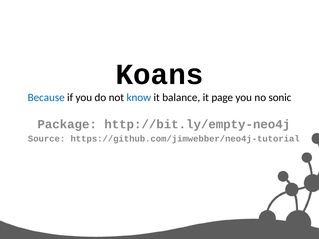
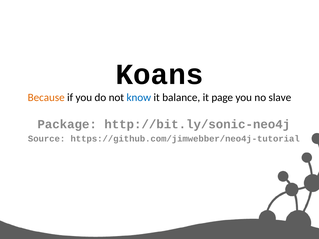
Because colour: blue -> orange
sonic: sonic -> slave
http://bit.ly/empty-neo4j: http://bit.ly/empty-neo4j -> http://bit.ly/sonic-neo4j
